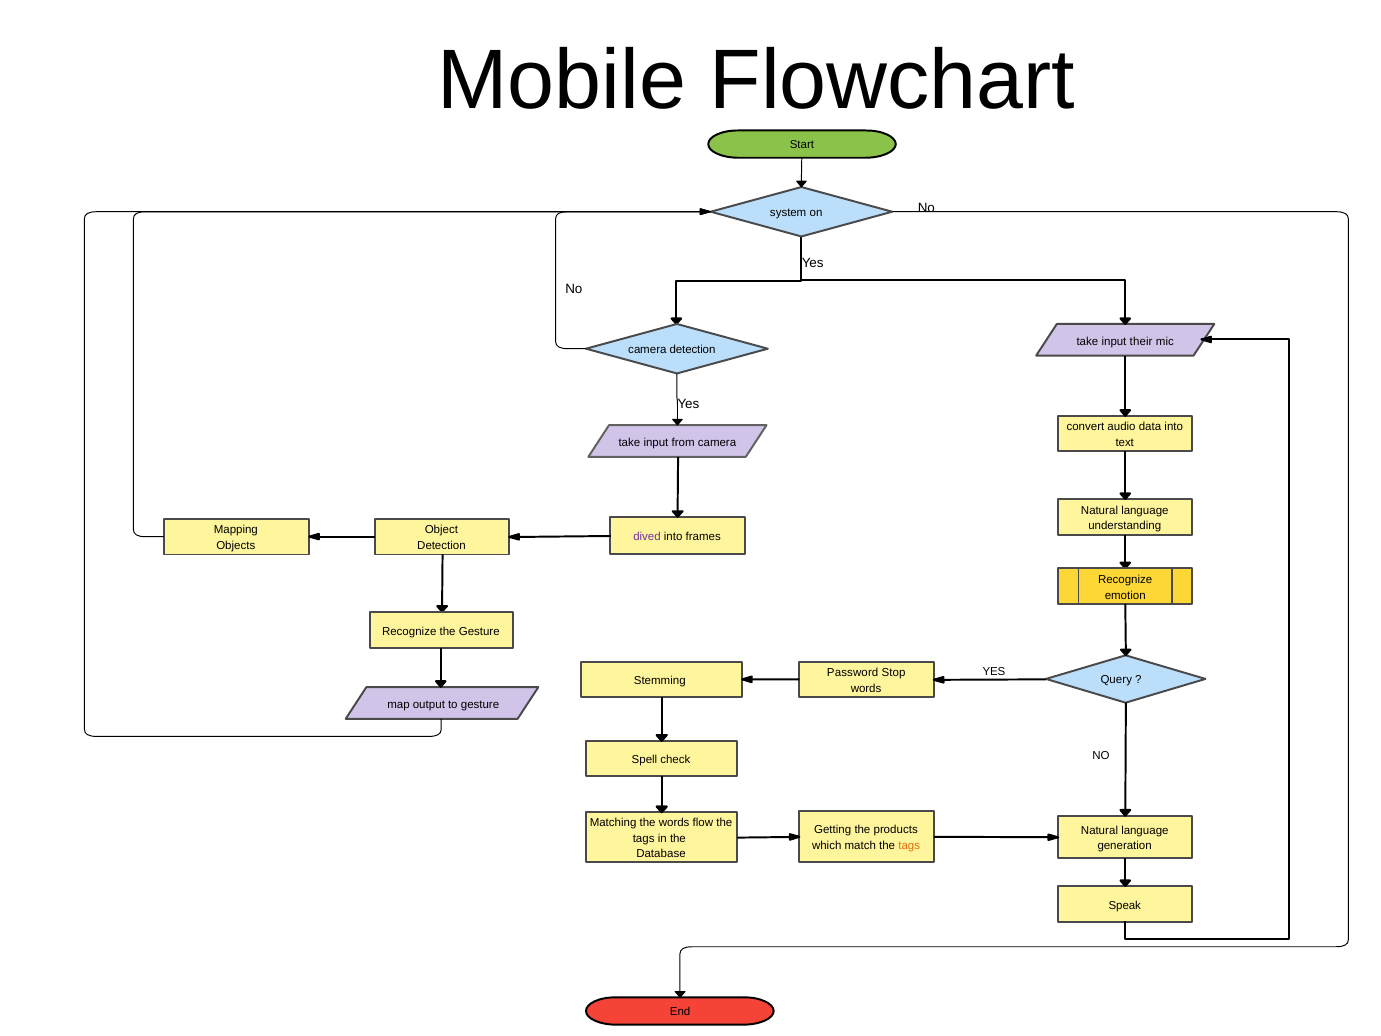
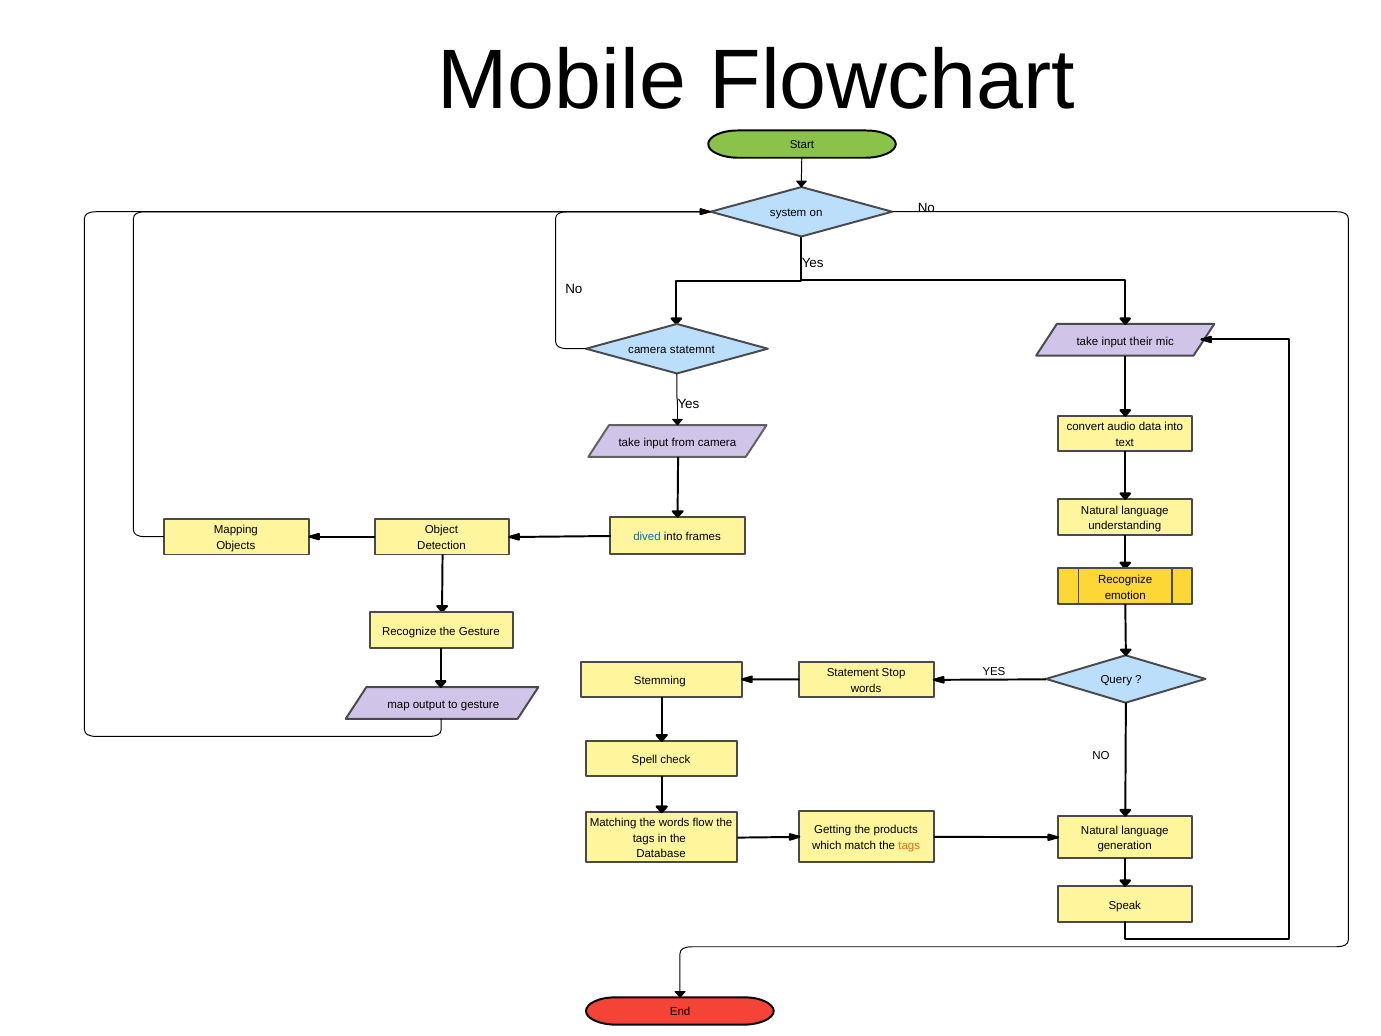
camera detection: detection -> statemnt
dived colour: purple -> blue
Password: Password -> Statement
